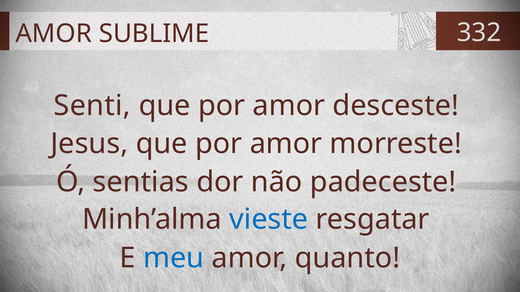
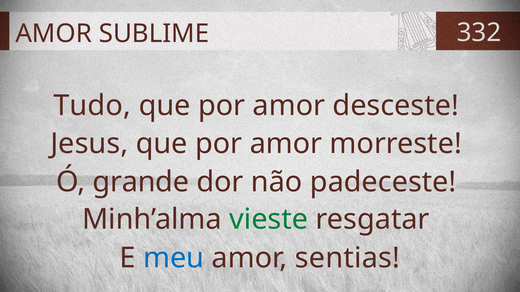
Senti: Senti -> Tudo
sentias: sentias -> grande
vieste colour: blue -> green
quanto: quanto -> sentias
